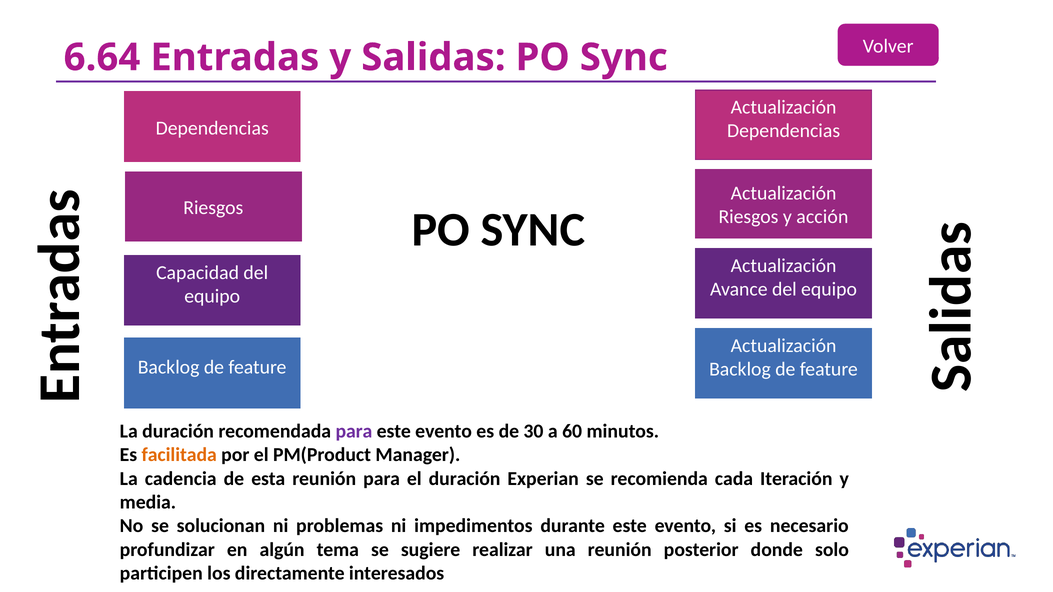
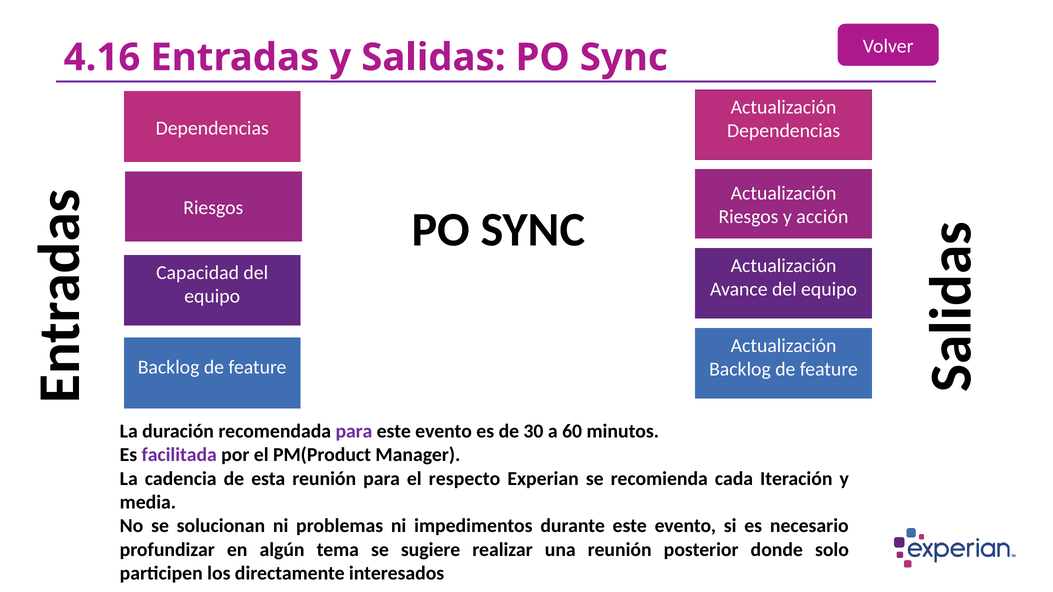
6.64: 6.64 -> 4.16
facilitada colour: orange -> purple
el duración: duración -> respecto
